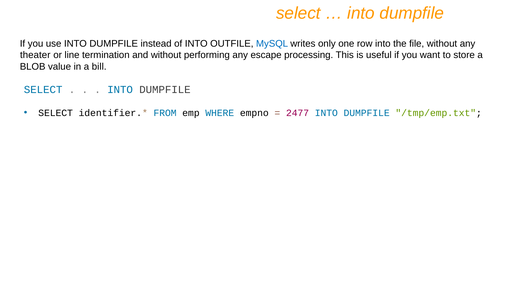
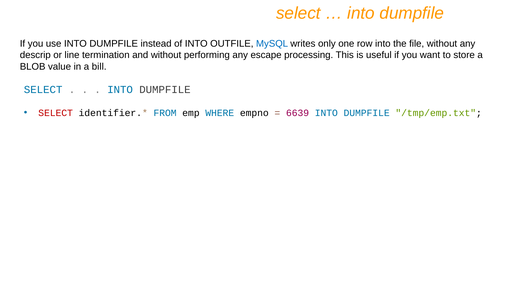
theater: theater -> descrip
SELECT at (56, 113) colour: black -> red
2477: 2477 -> 6639
